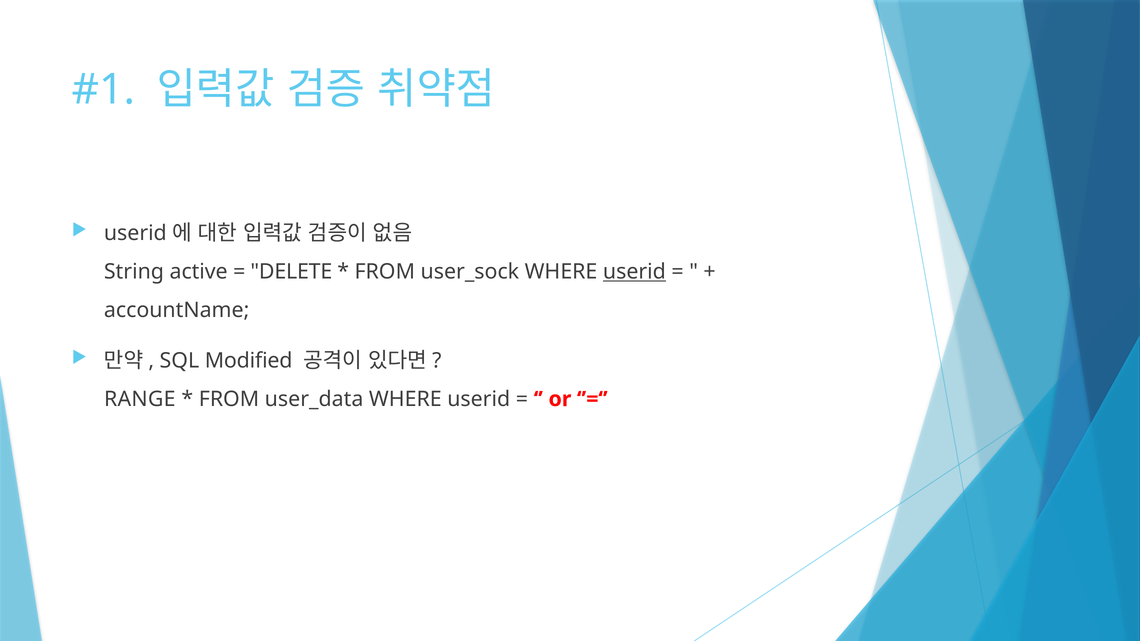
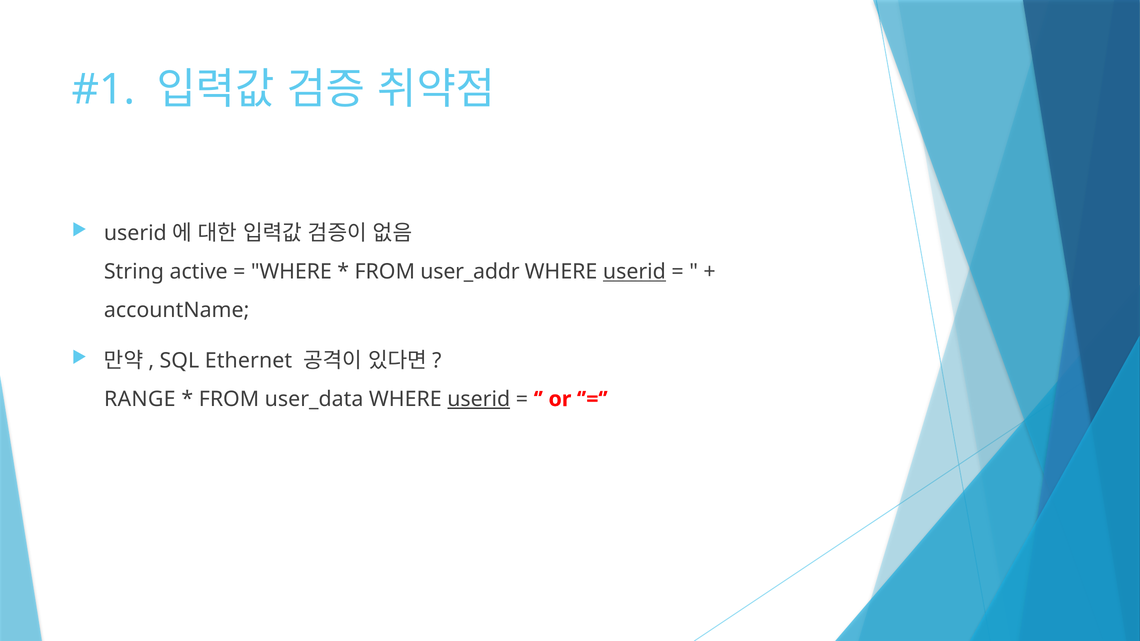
DELETE at (291, 272): DELETE -> WHERE
user_sock: user_sock -> user_addr
Modified: Modified -> Ethernet
userid at (479, 399) underline: none -> present
